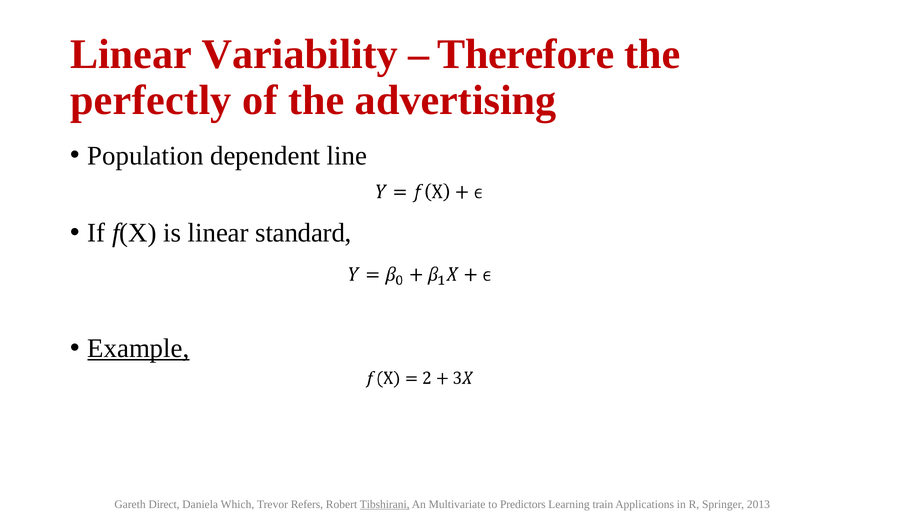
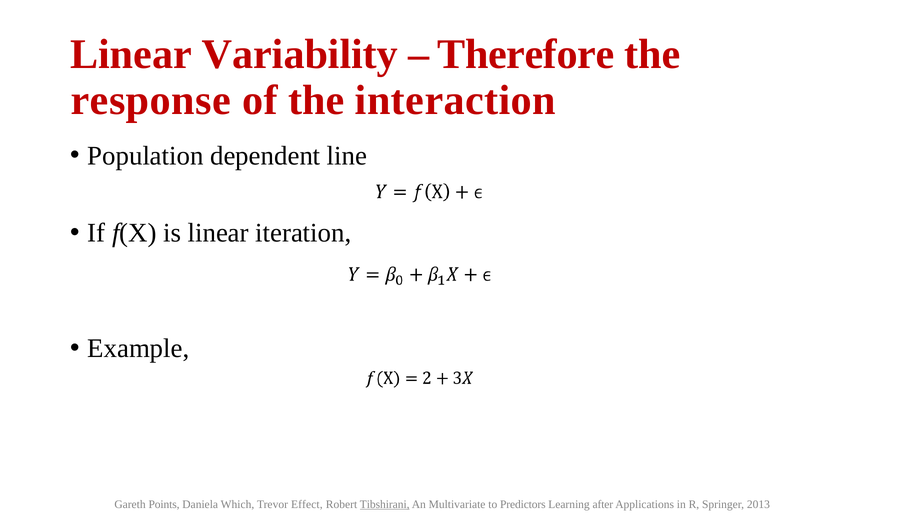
perfectly: perfectly -> response
advertising: advertising -> interaction
standard: standard -> iteration
Example underline: present -> none
Direct: Direct -> Points
Refers: Refers -> Effect
train: train -> after
